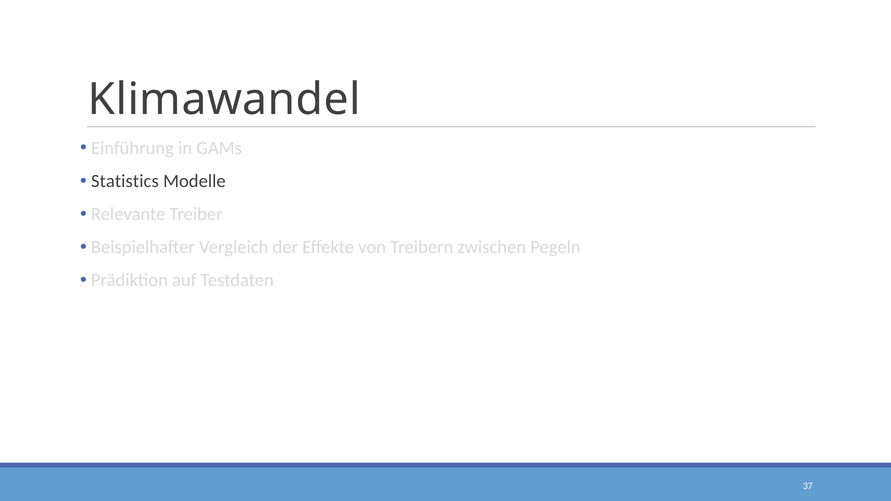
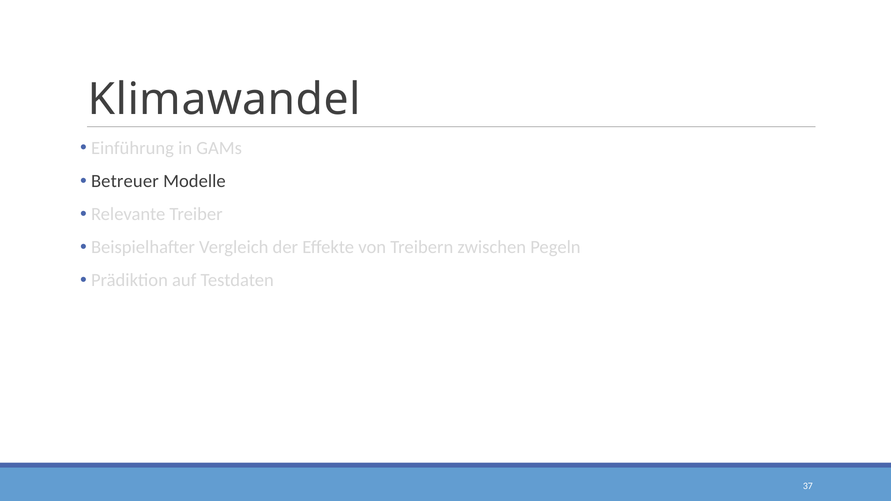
Statistics: Statistics -> Betreuer
